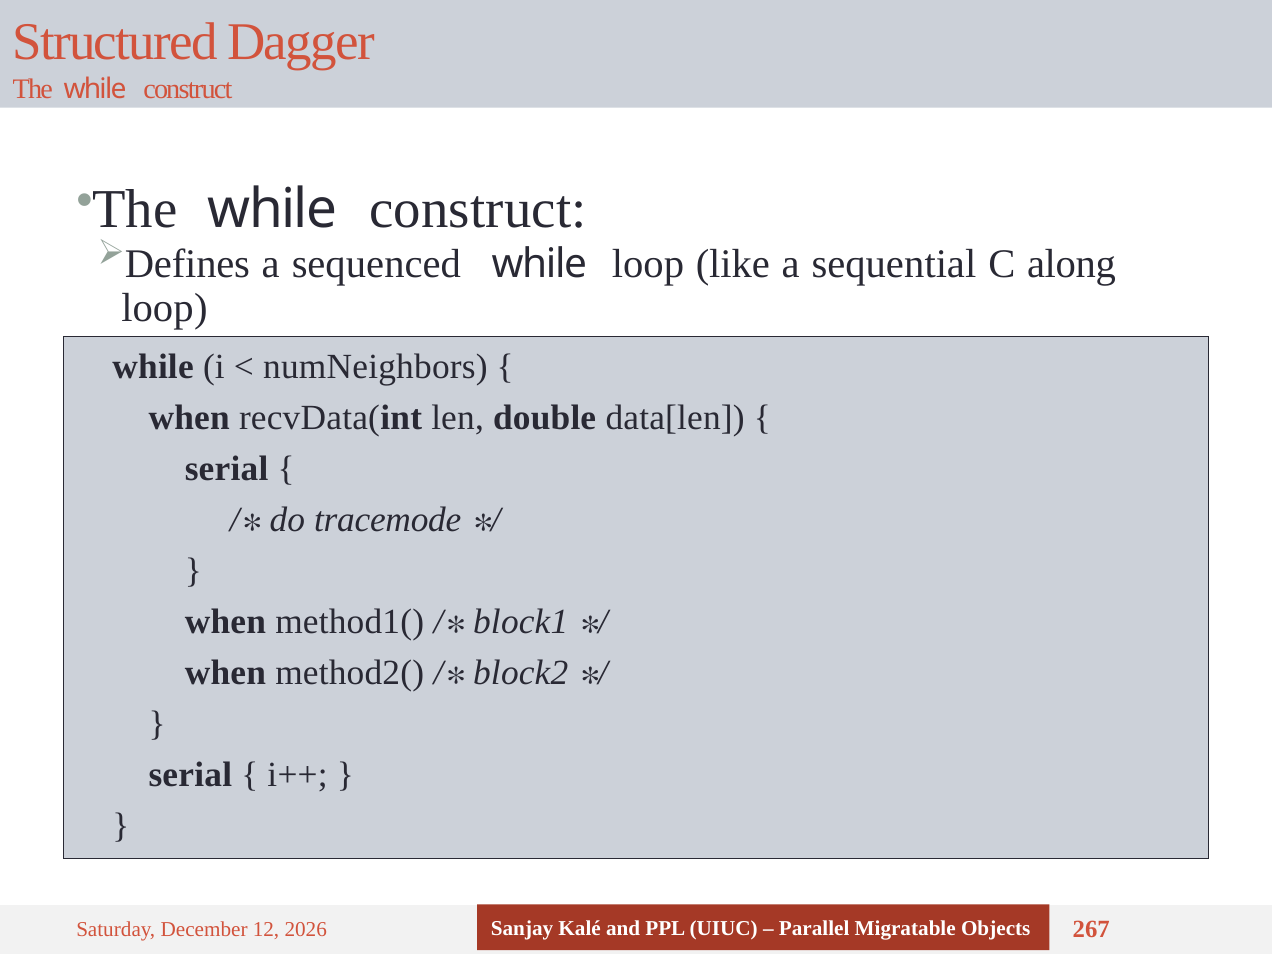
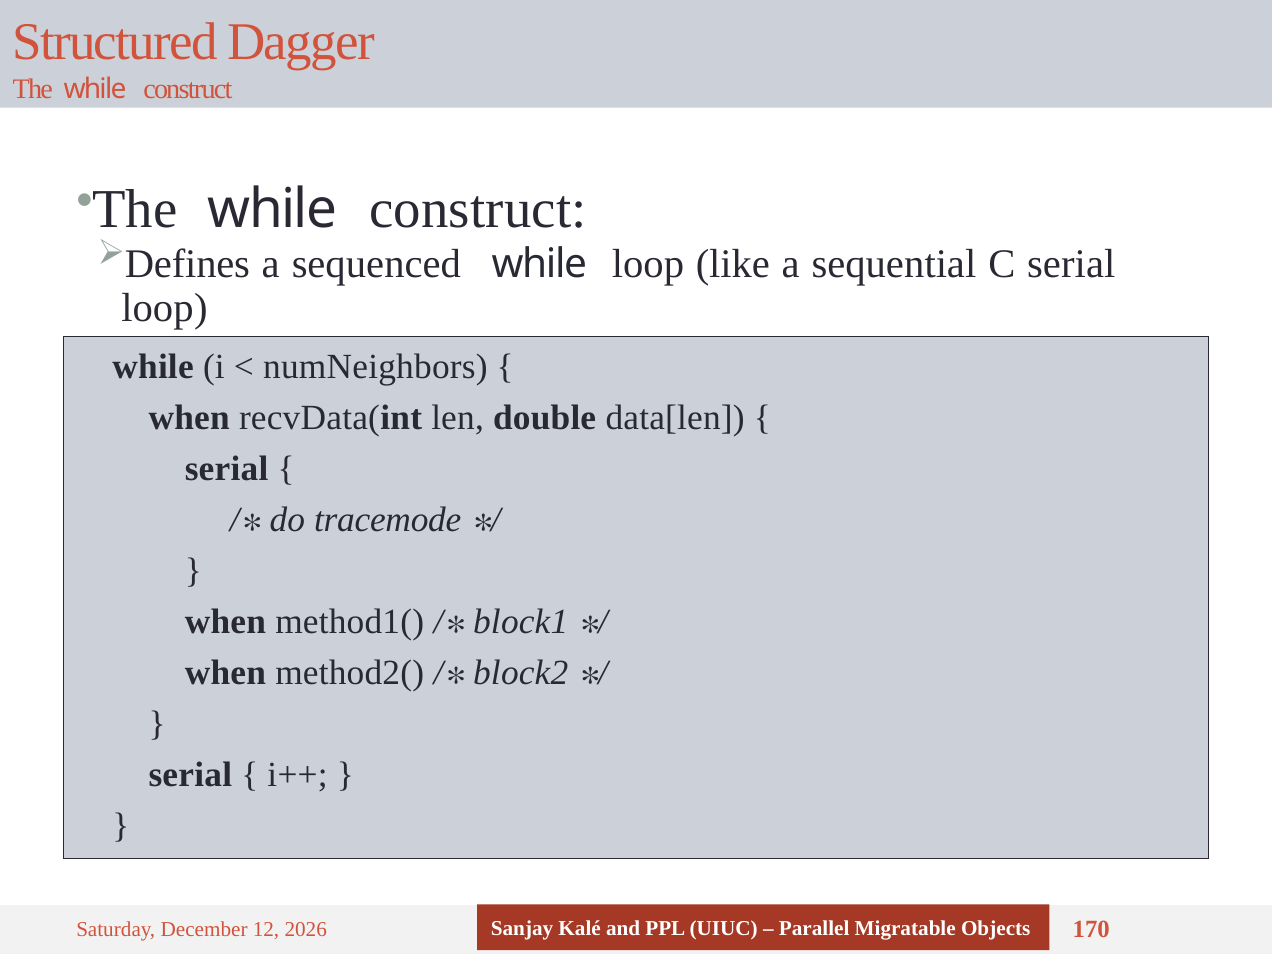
C along: along -> serial
267: 267 -> 170
